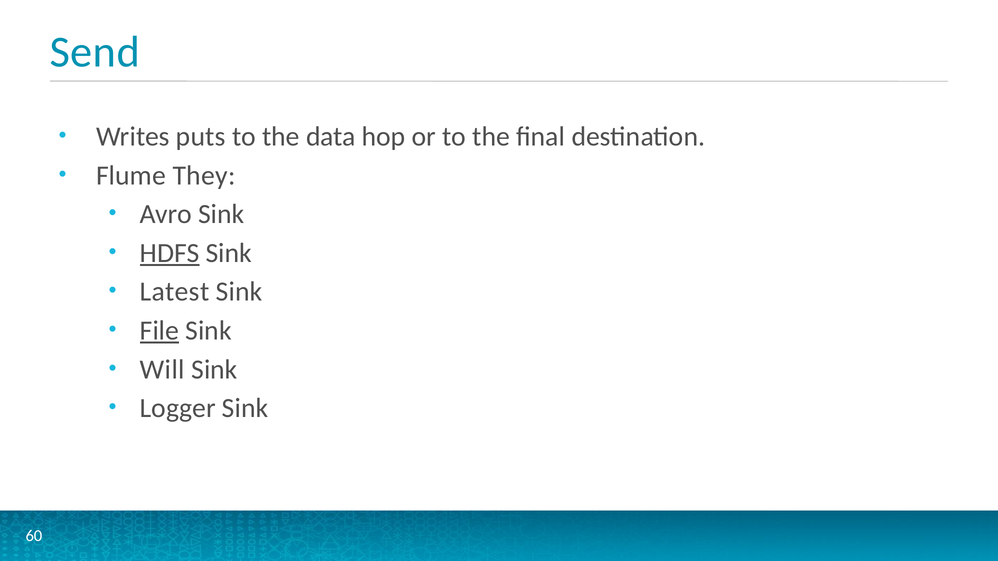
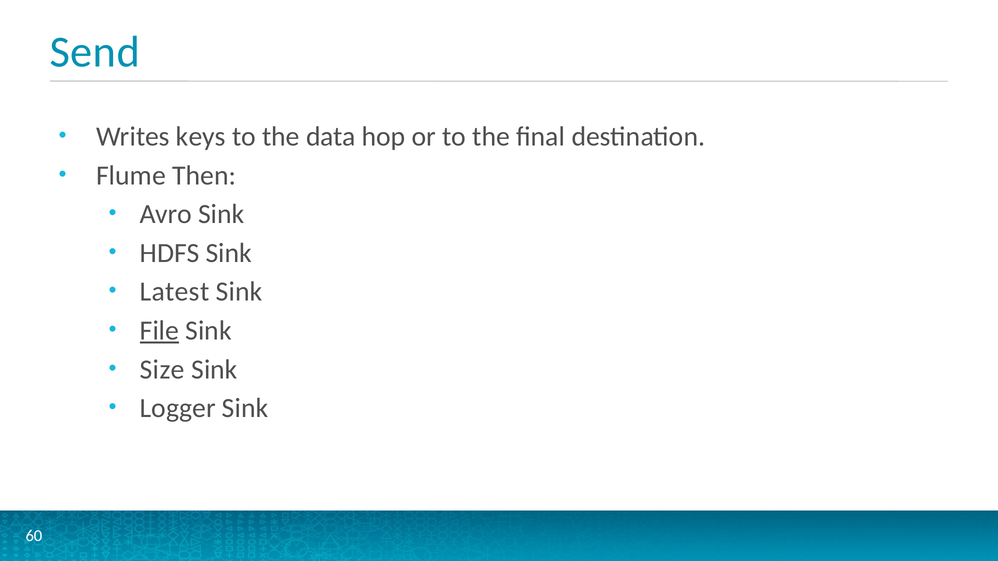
puts: puts -> keys
They: They -> Then
HDFS underline: present -> none
Will: Will -> Size
